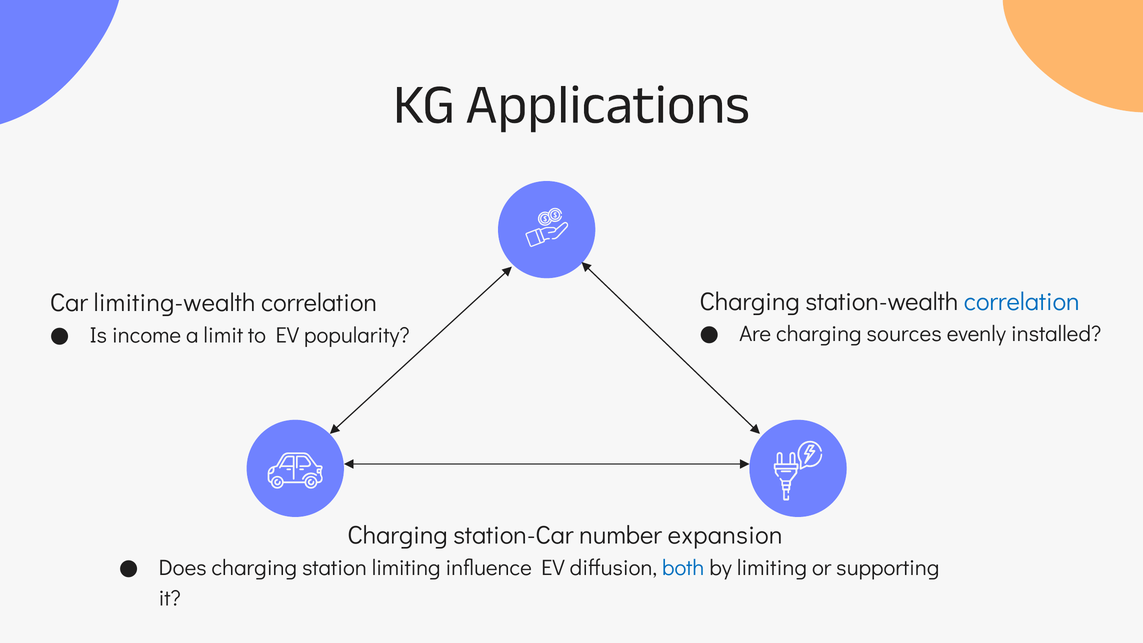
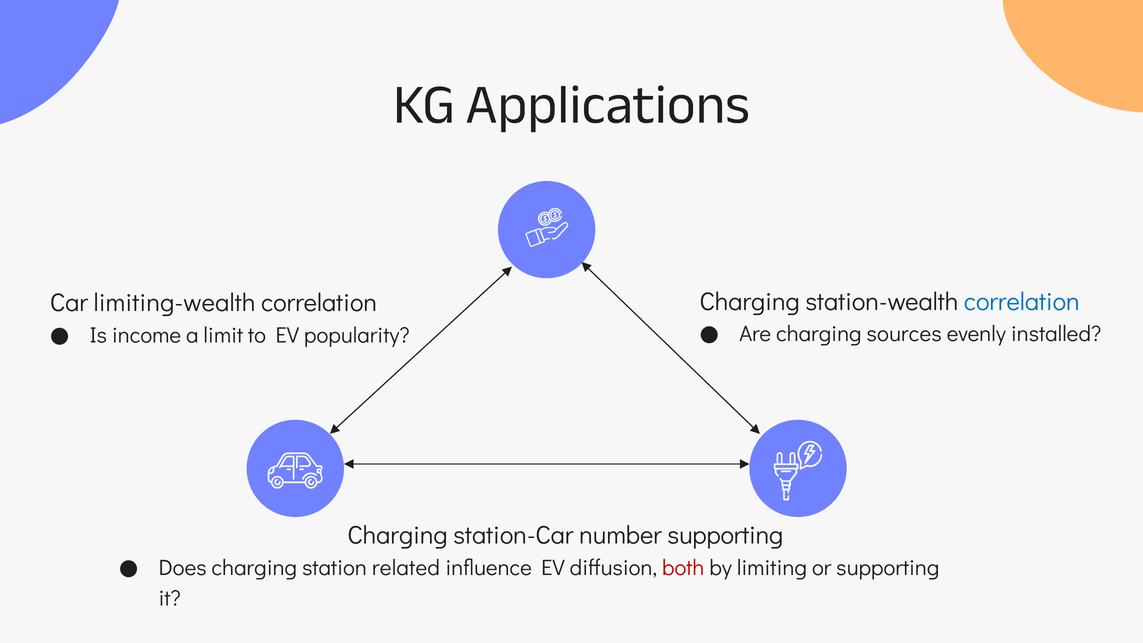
number expansion: expansion -> supporting
station limiting: limiting -> related
both colour: blue -> red
